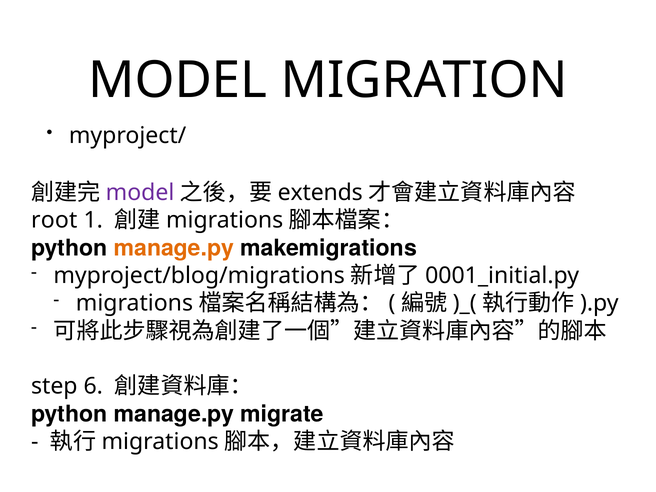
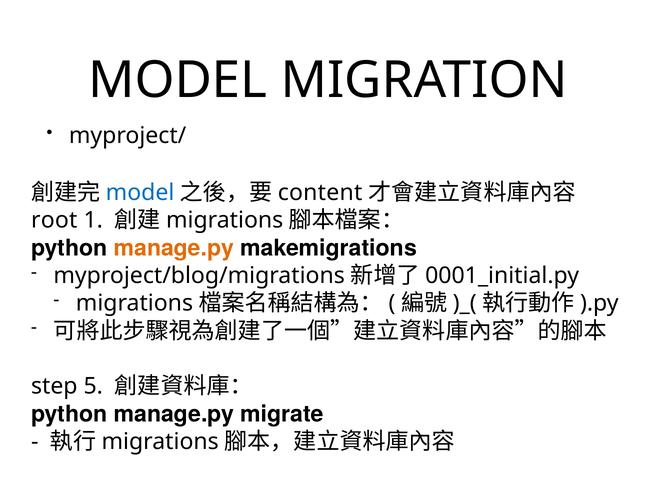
model at (140, 193) colour: purple -> blue
extends: extends -> content
6: 6 -> 5
